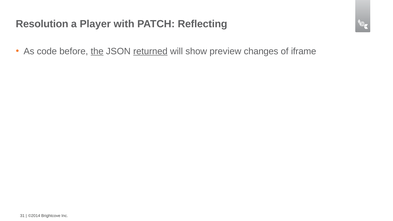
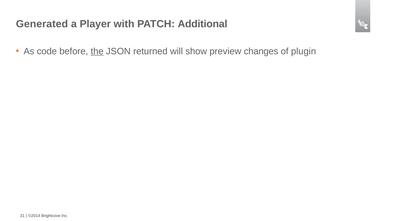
Resolution: Resolution -> Generated
Reflecting: Reflecting -> Additional
returned underline: present -> none
iframe: iframe -> plugin
